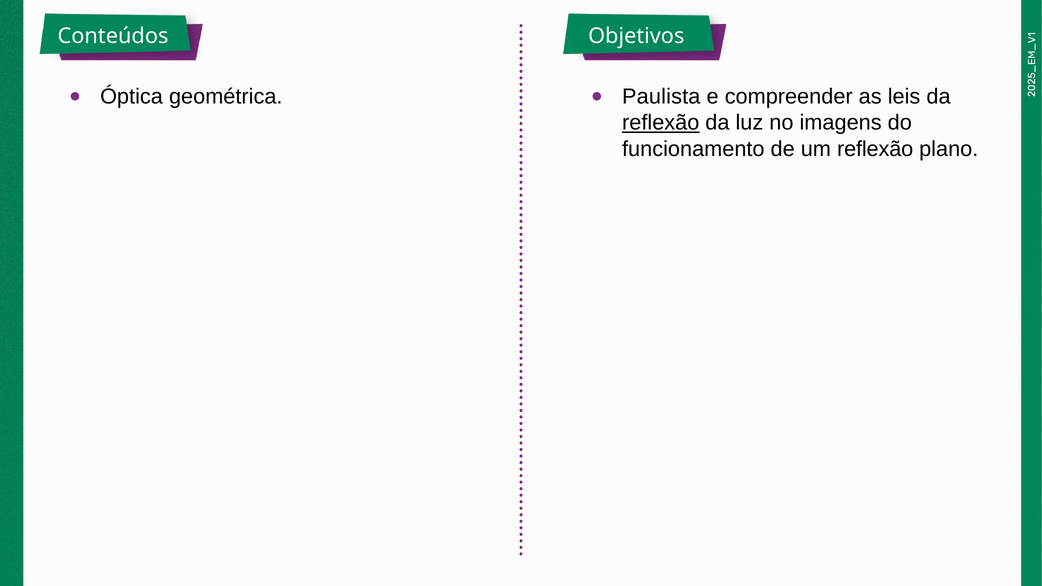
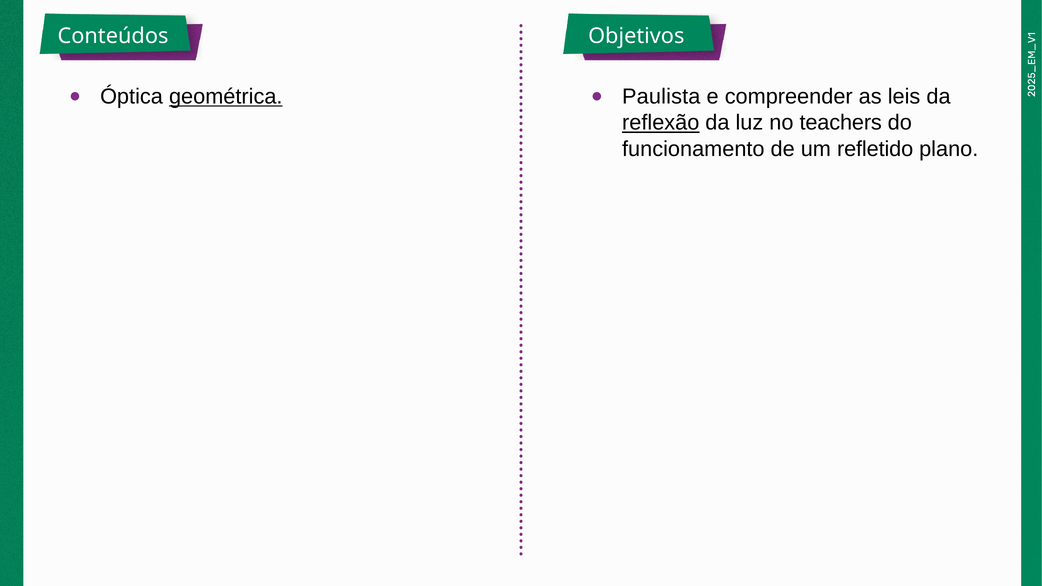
geométrica underline: none -> present
imagens: imagens -> teachers
um reflexão: reflexão -> refletido
